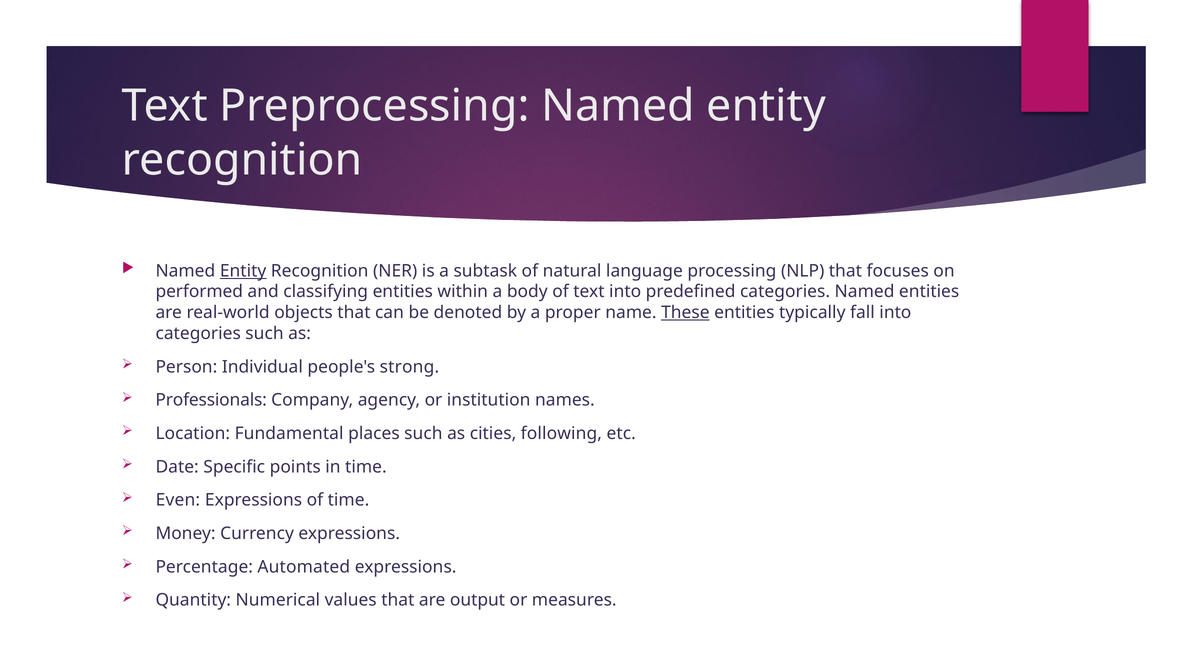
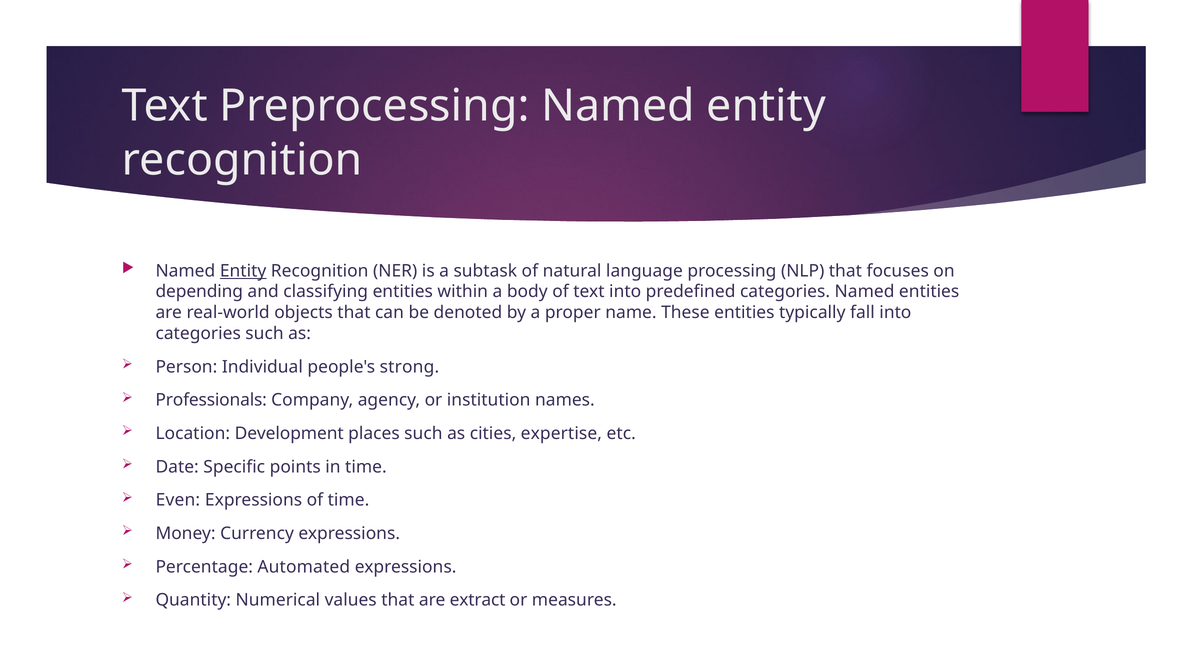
performed: performed -> depending
These underline: present -> none
Fundamental: Fundamental -> Development
following: following -> expertise
output: output -> extract
